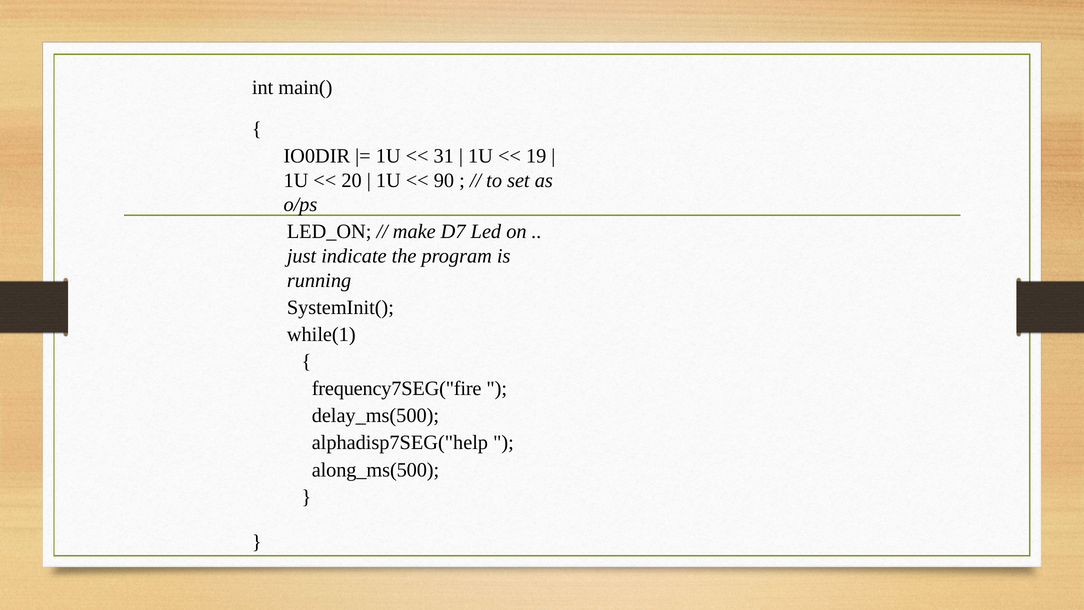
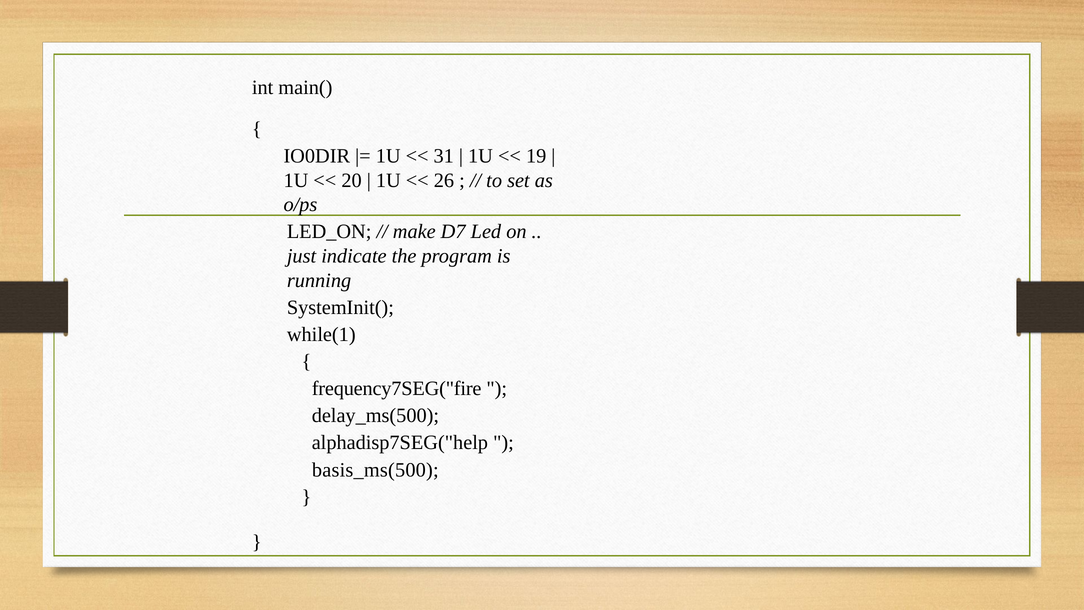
90: 90 -> 26
along_ms(500: along_ms(500 -> basis_ms(500
